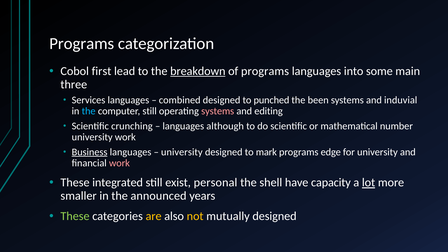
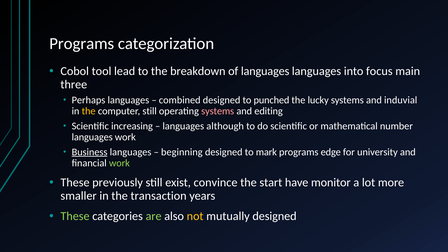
first: first -> tool
breakdown underline: present -> none
of programs: programs -> languages
some: some -> focus
Services: Services -> Perhaps
been: been -> lucky
the at (89, 111) colour: light blue -> yellow
crunching: crunching -> increasing
university at (92, 137): university -> languages
university at (182, 152): university -> beginning
work at (119, 163) colour: pink -> light green
integrated: integrated -> previously
personal: personal -> convince
shell: shell -> start
capacity: capacity -> monitor
lot underline: present -> none
announced: announced -> transaction
are colour: yellow -> light green
